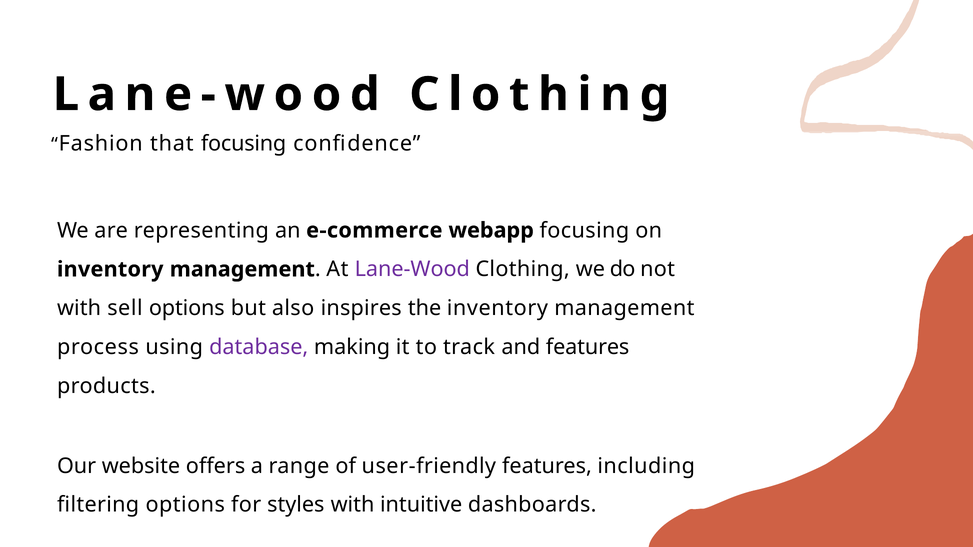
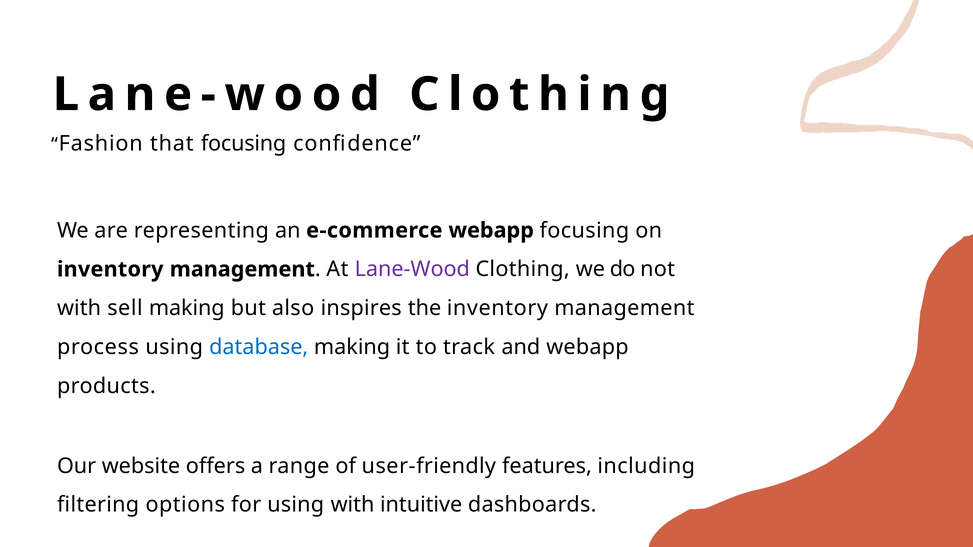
sell options: options -> making
database colour: purple -> blue
and features: features -> webapp
for styles: styles -> using
